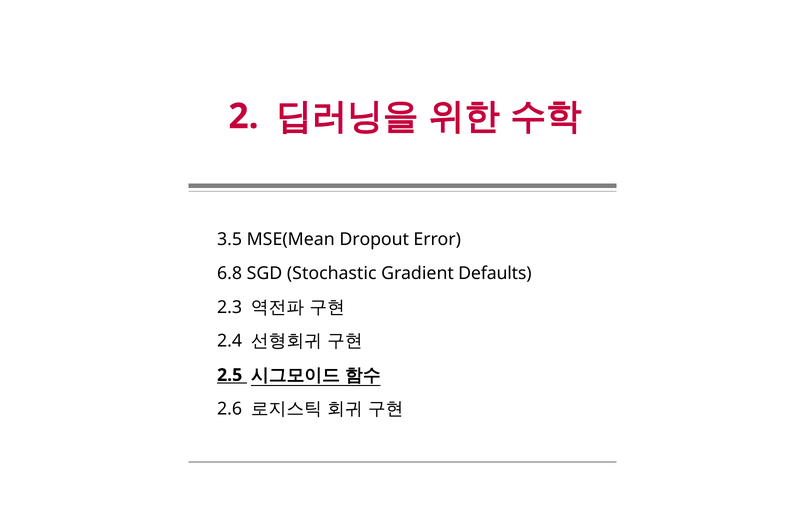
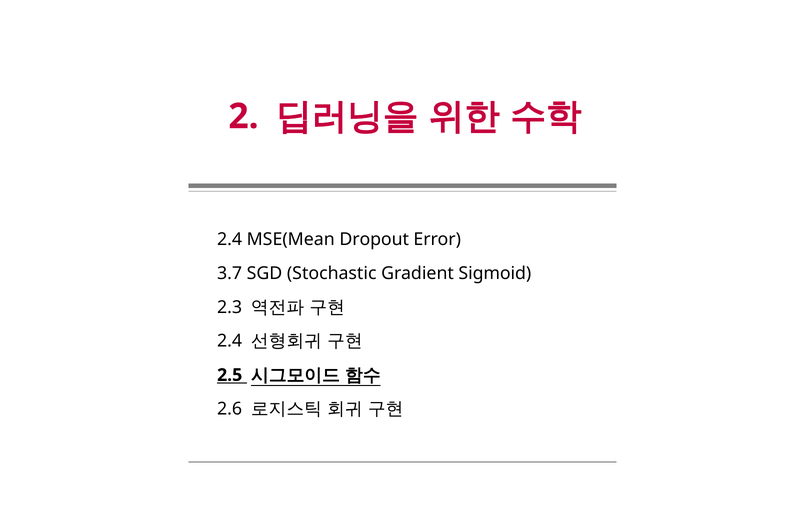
3.5 at (230, 240): 3.5 -> 2.4
6.8: 6.8 -> 3.7
Defaults: Defaults -> Sigmoid
